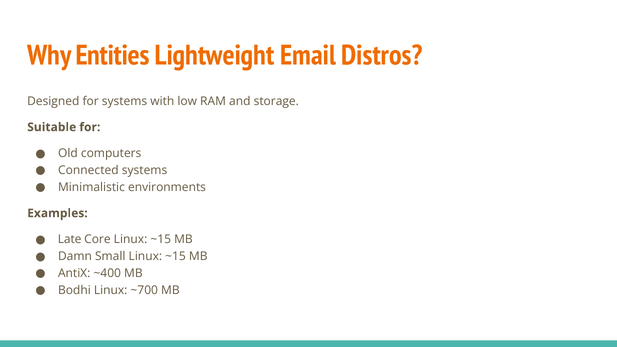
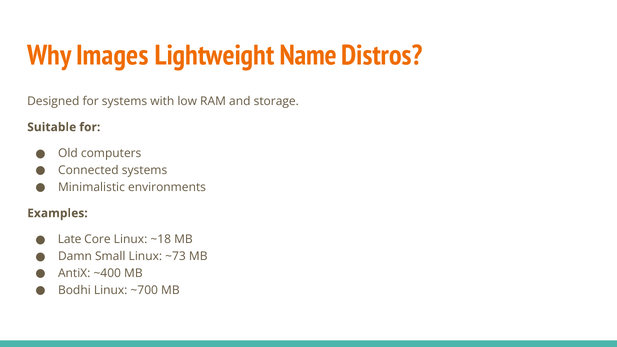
Entities: Entities -> Images
Email: Email -> Name
Core Linux ~15: ~15 -> ~18
Small Linux ~15: ~15 -> ~73
